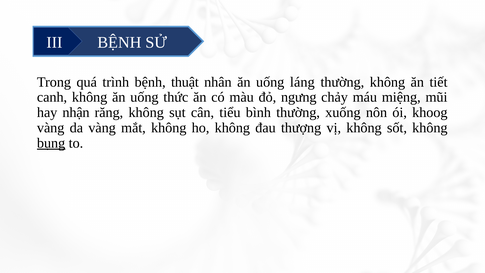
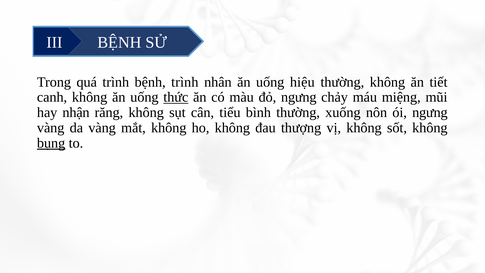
bệnh thuật: thuật -> trình
láng: láng -> hiệu
thức underline: none -> present
ói khoog: khoog -> ngưng
